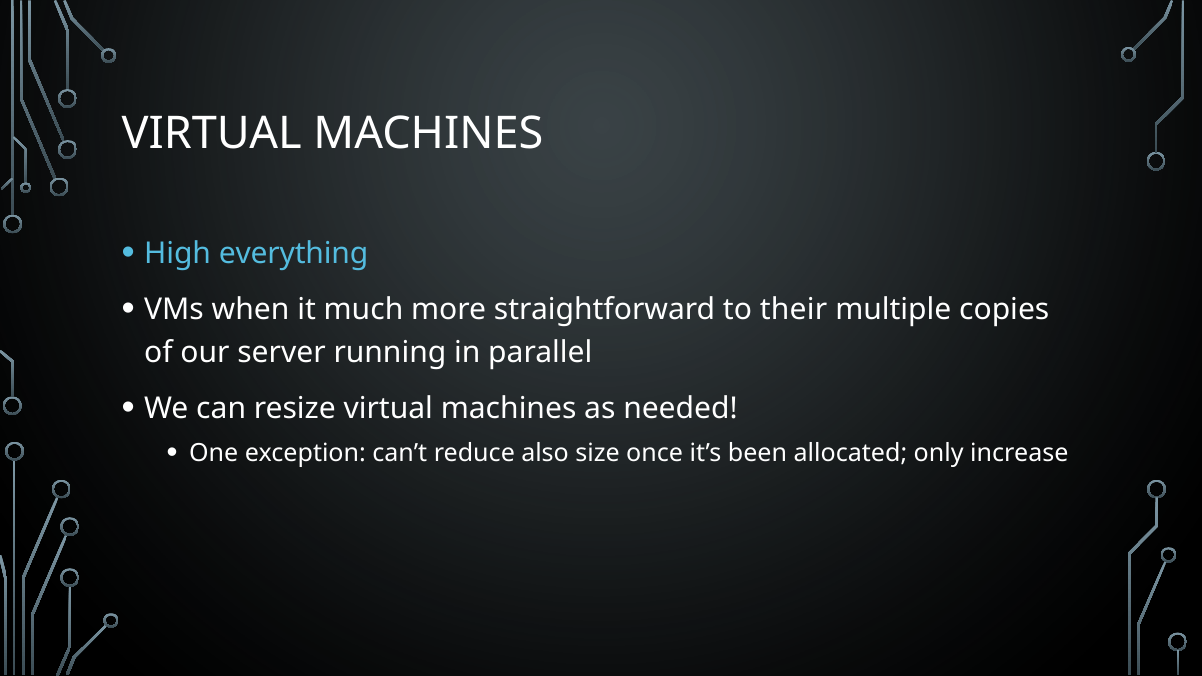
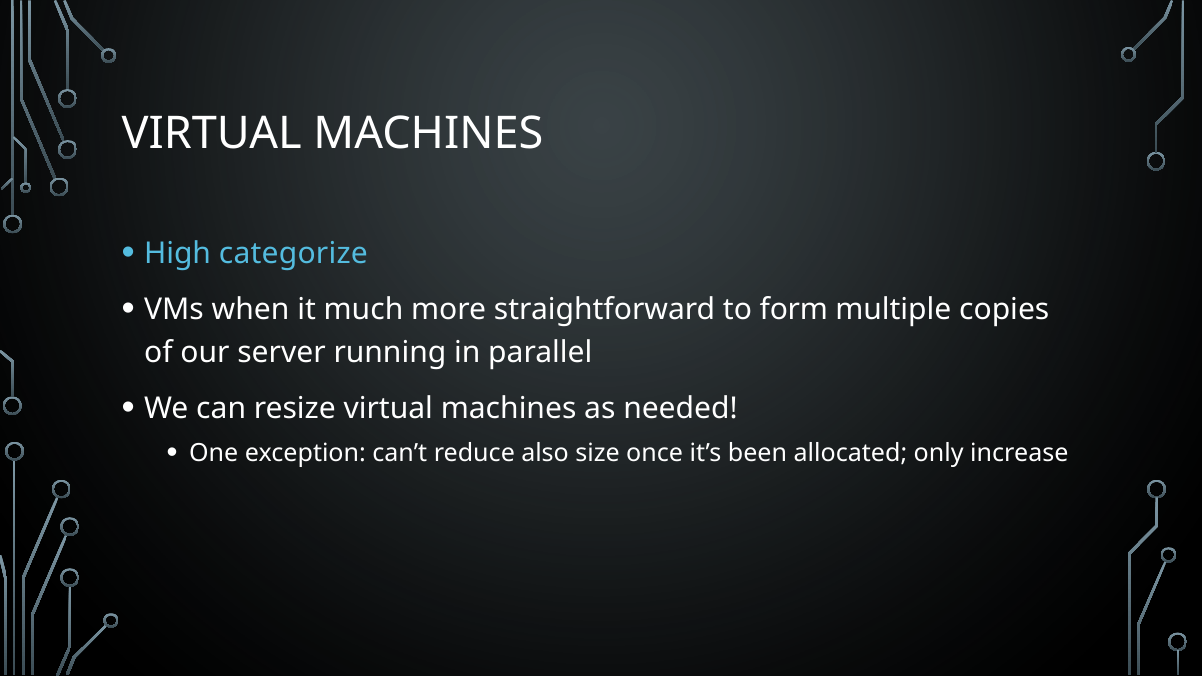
everything: everything -> categorize
their: their -> form
